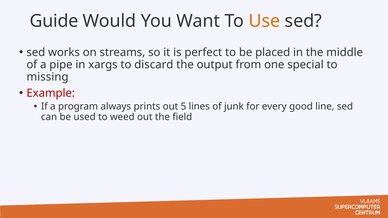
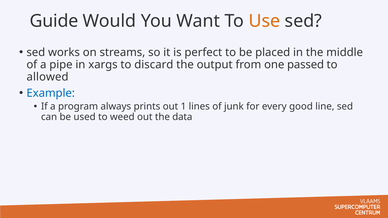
special: special -> passed
missing: missing -> allowed
Example colour: red -> blue
5: 5 -> 1
field: field -> data
